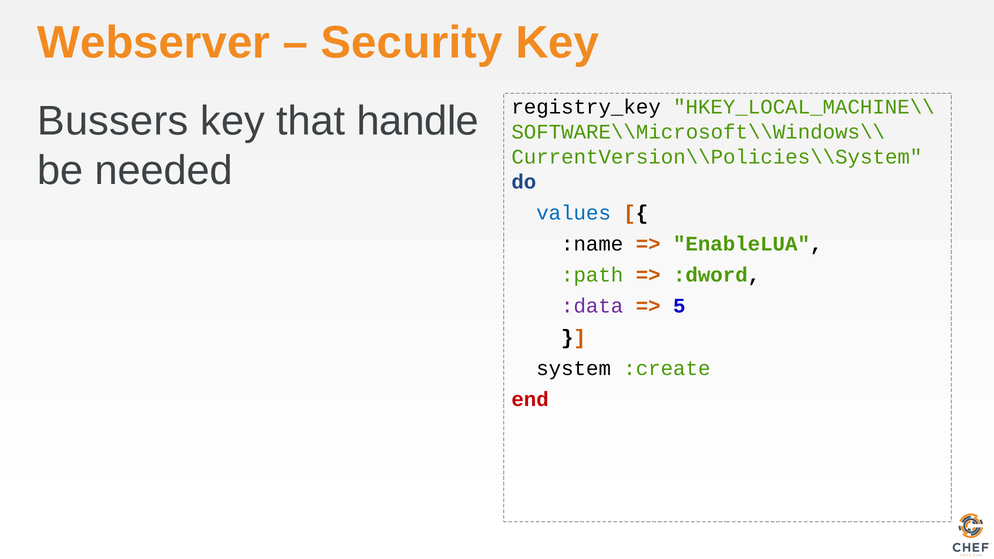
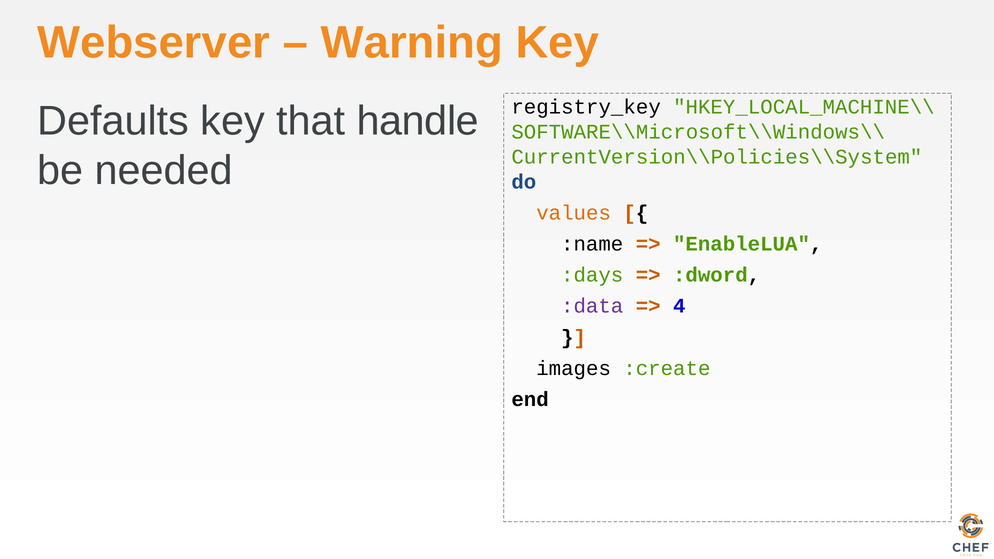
Security: Security -> Warning
Bussers: Bussers -> Defaults
values colour: blue -> orange
:path: :path -> :days
5: 5 -> 4
system: system -> images
end colour: red -> black
